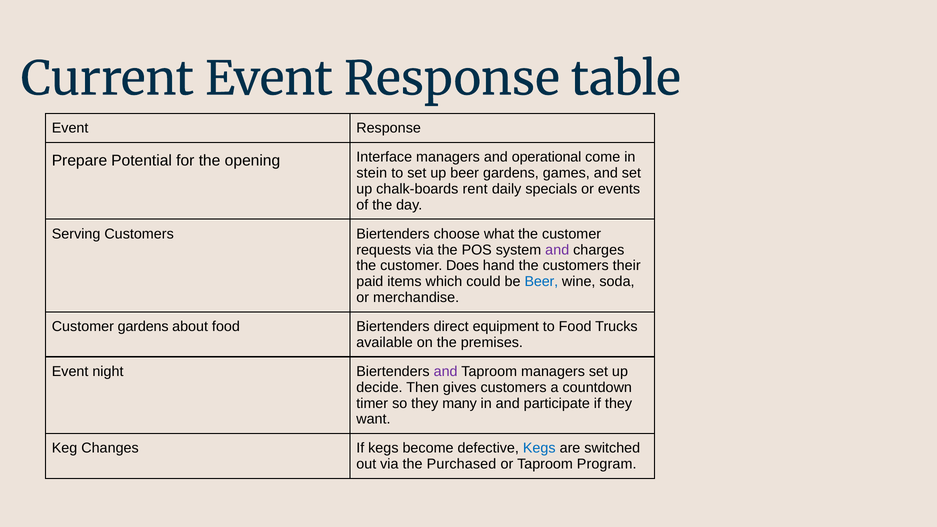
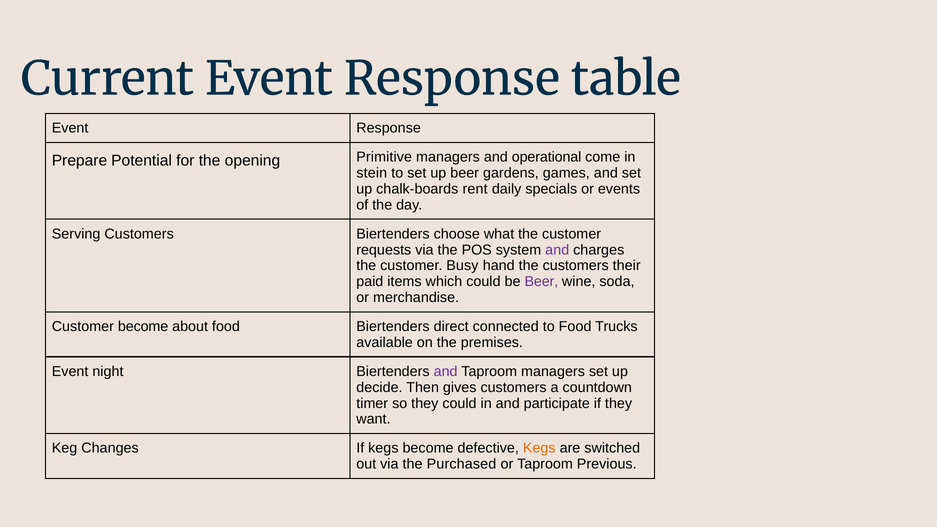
Interface: Interface -> Primitive
Does: Does -> Busy
Beer at (541, 282) colour: blue -> purple
Customer gardens: gardens -> become
equipment: equipment -> connected
they many: many -> could
Kegs at (539, 448) colour: blue -> orange
Program: Program -> Previous
